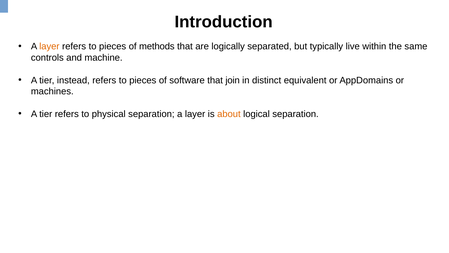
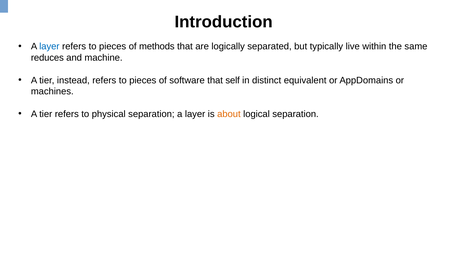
layer at (49, 46) colour: orange -> blue
controls: controls -> reduces
join: join -> self
